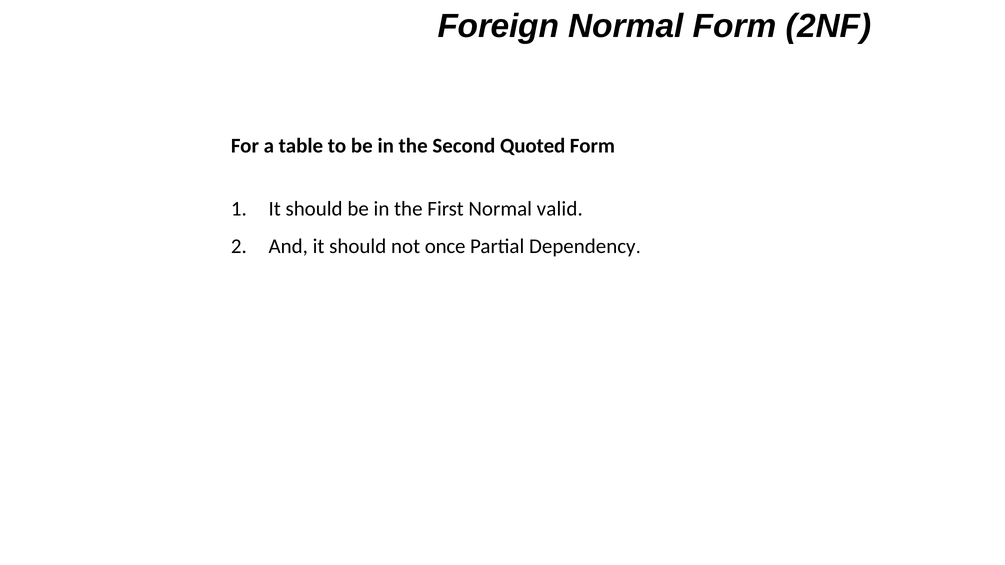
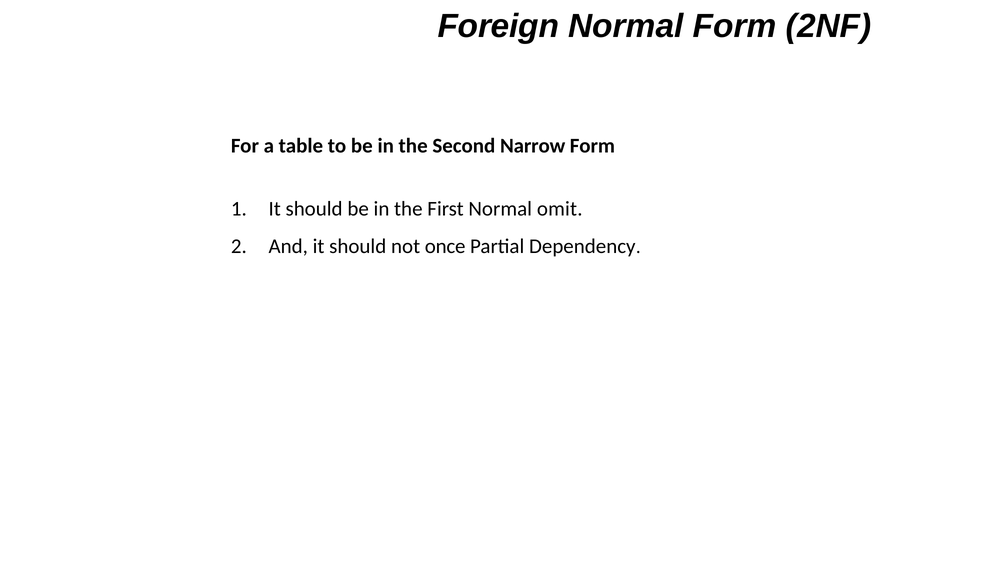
Quoted: Quoted -> Narrow
valid: valid -> omit
